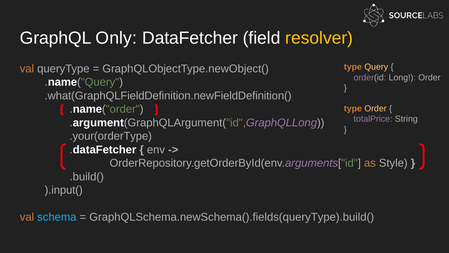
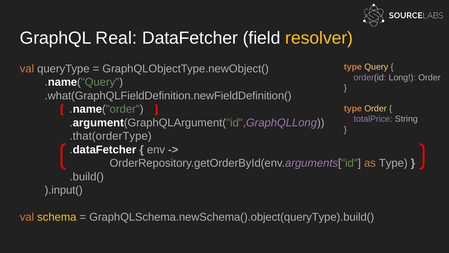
Only: Only -> Real
.your(orderType: .your(orderType -> .that(orderType
as Style: Style -> Type
schema colour: light blue -> yellow
GraphQLSchema.newSchema().fields(queryType).build(: GraphQLSchema.newSchema().fields(queryType).build( -> GraphQLSchema.newSchema().object(queryType).build(
